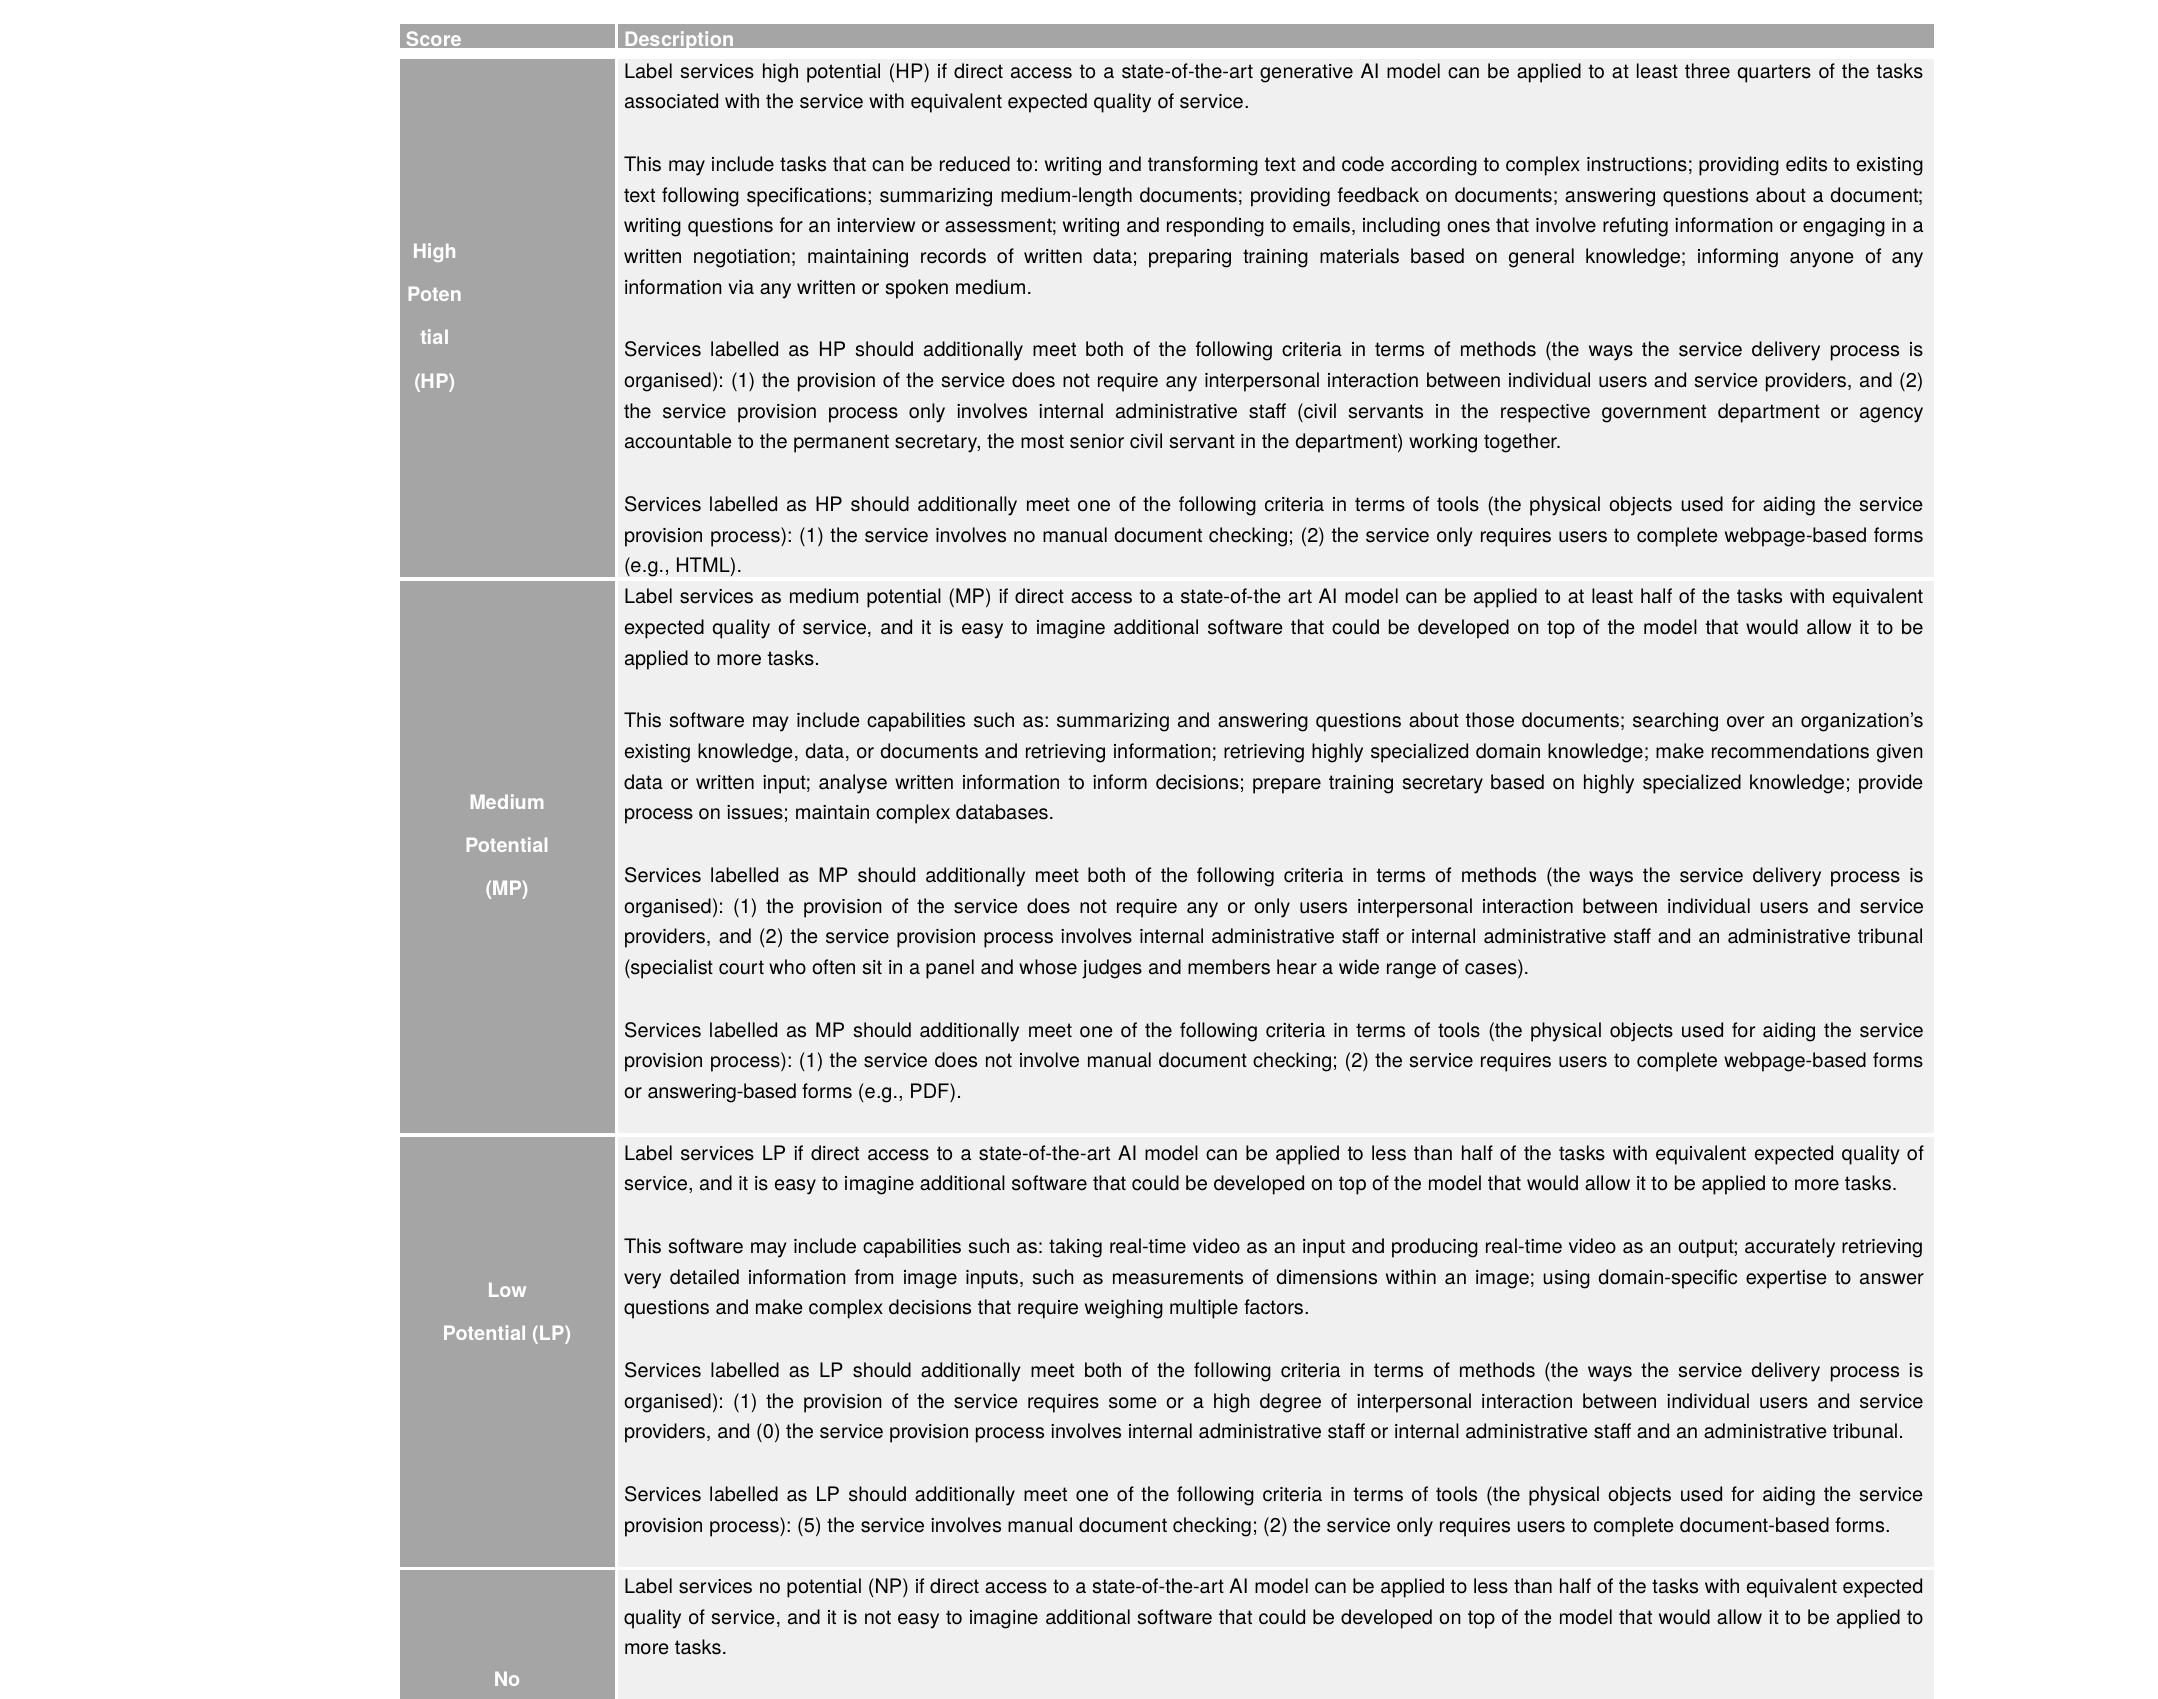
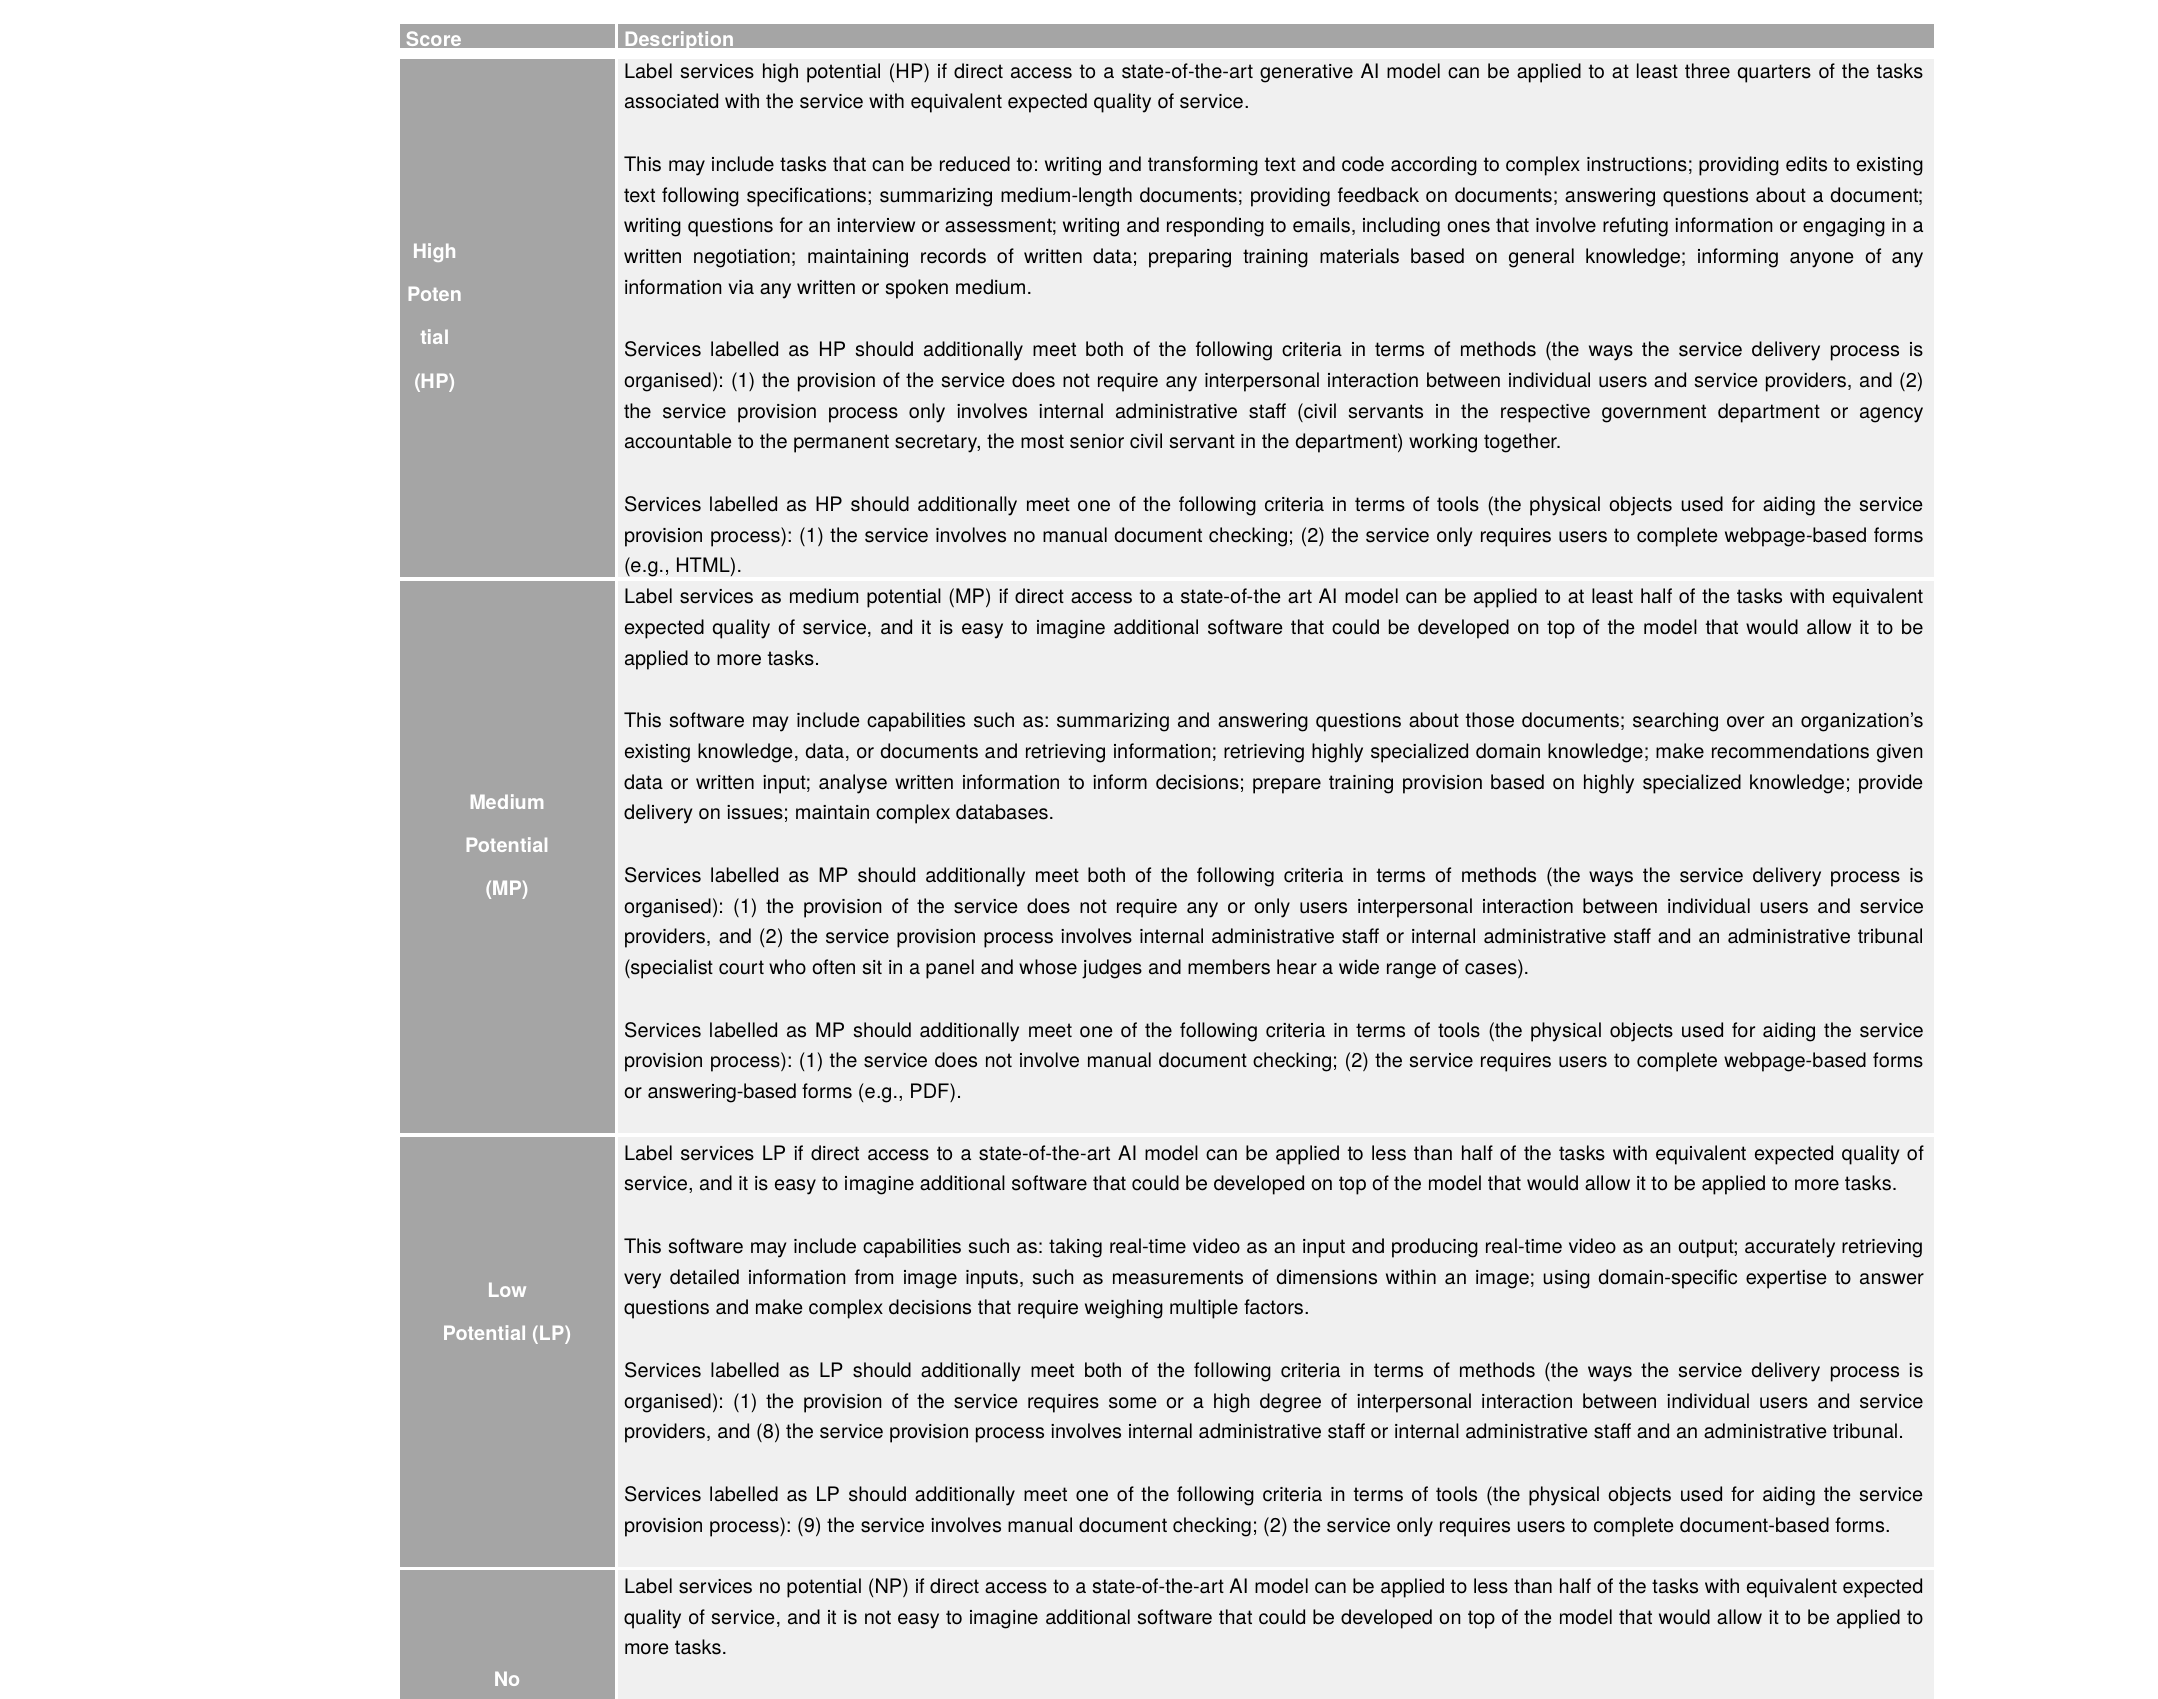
training secretary: secretary -> provision
process at (659, 813): process -> delivery
0: 0 -> 8
5: 5 -> 9
